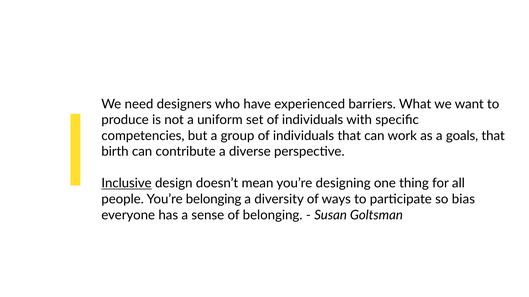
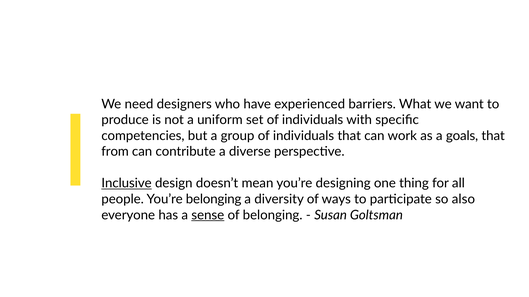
birth: birth -> from
bias: bias -> also
sense underline: none -> present
